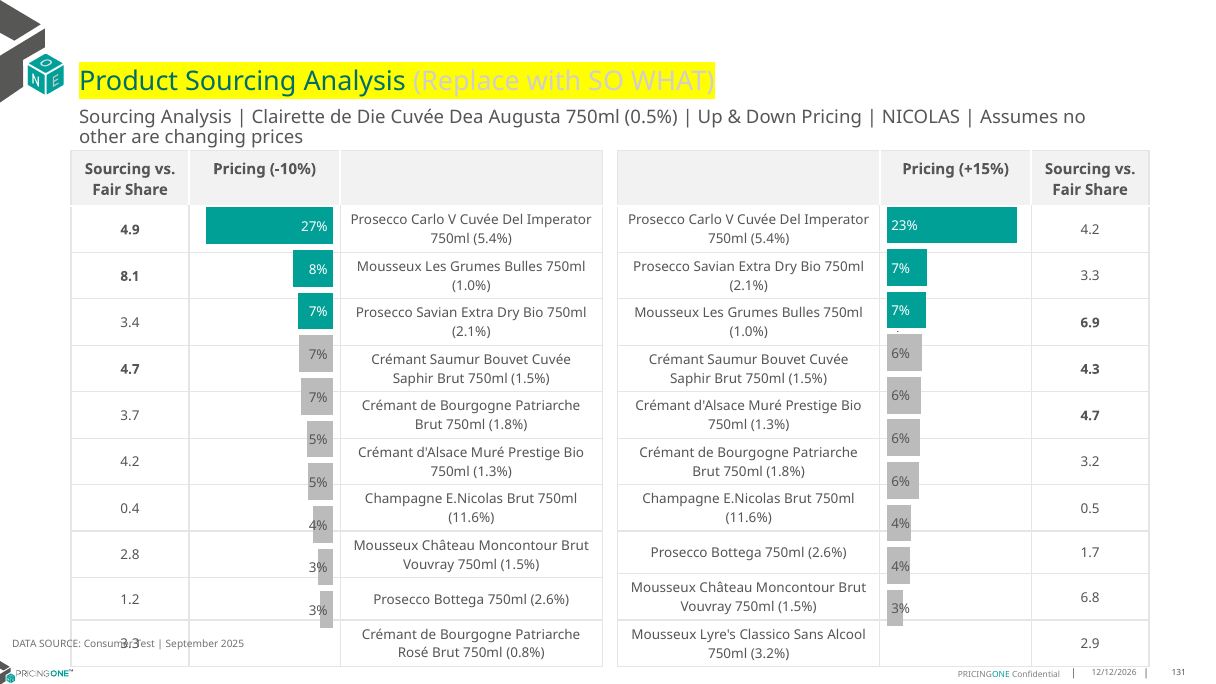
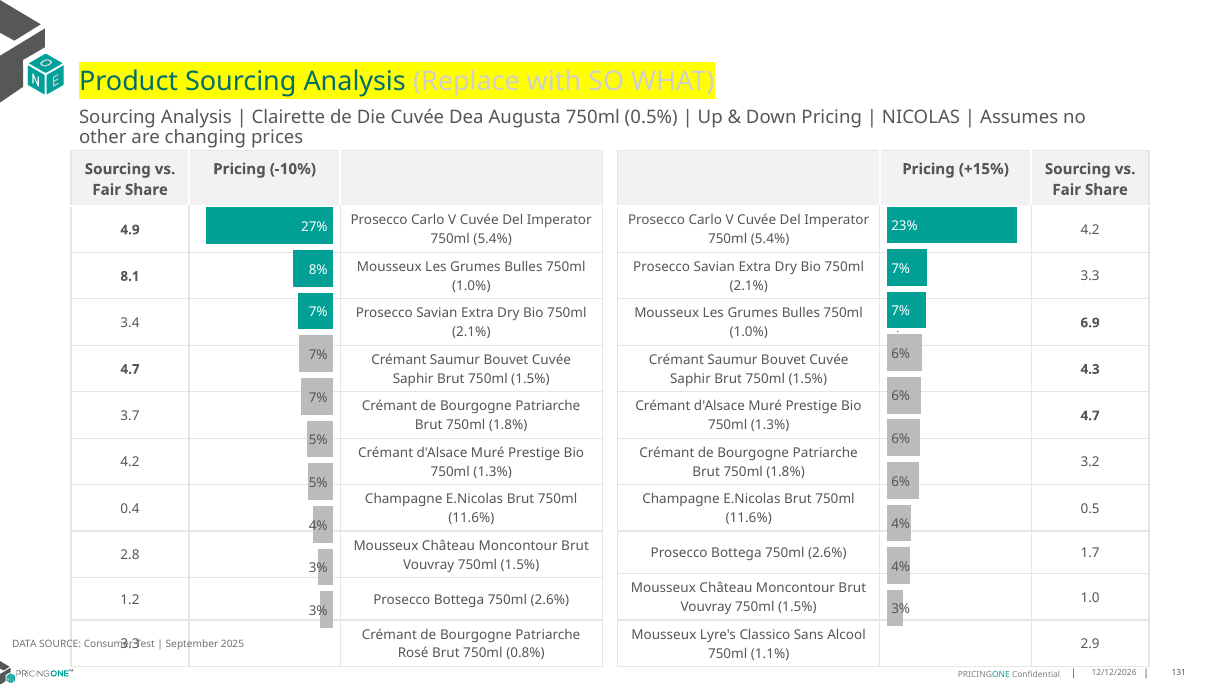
6.8: 6.8 -> 1.0
3.2%: 3.2% -> 1.1%
